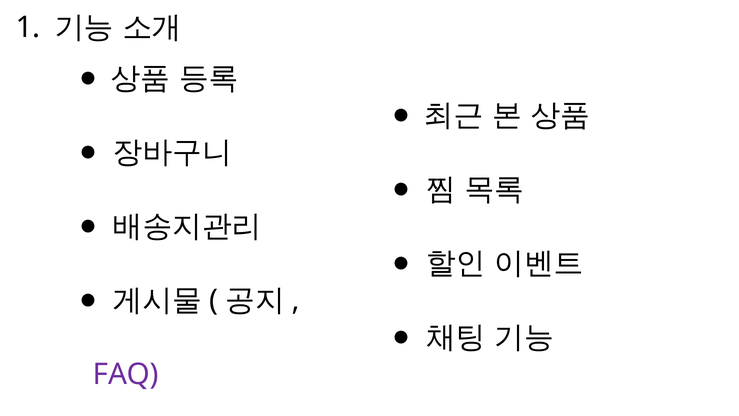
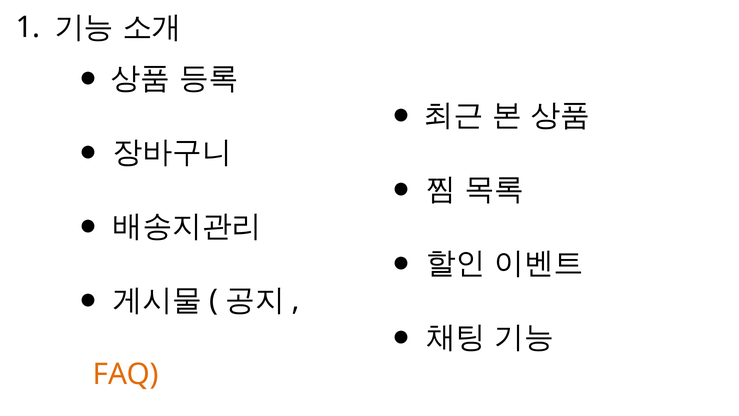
FAQ colour: purple -> orange
